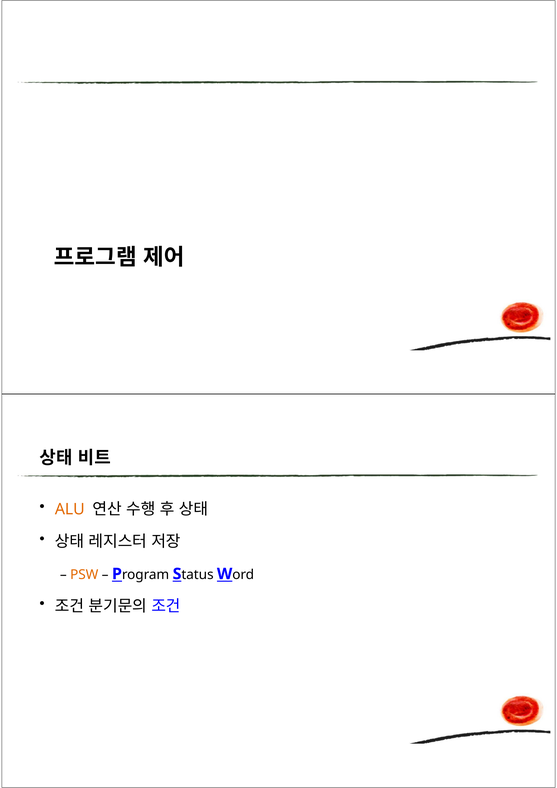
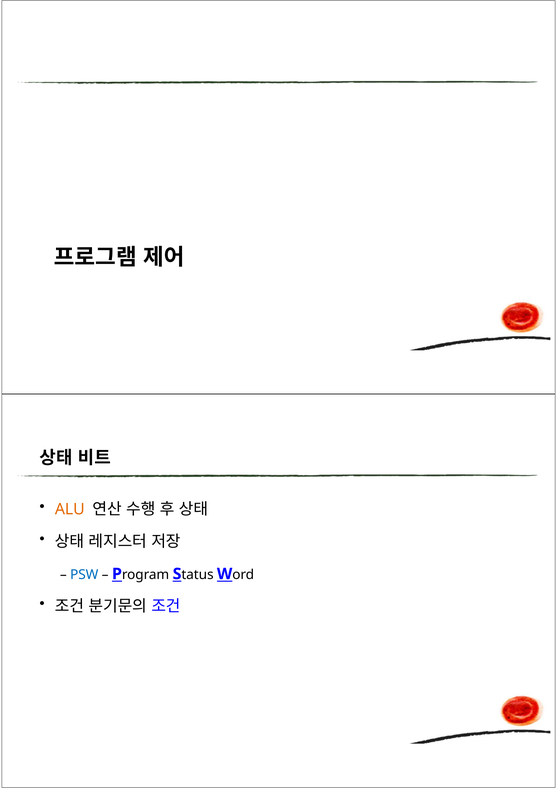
PSW colour: orange -> blue
